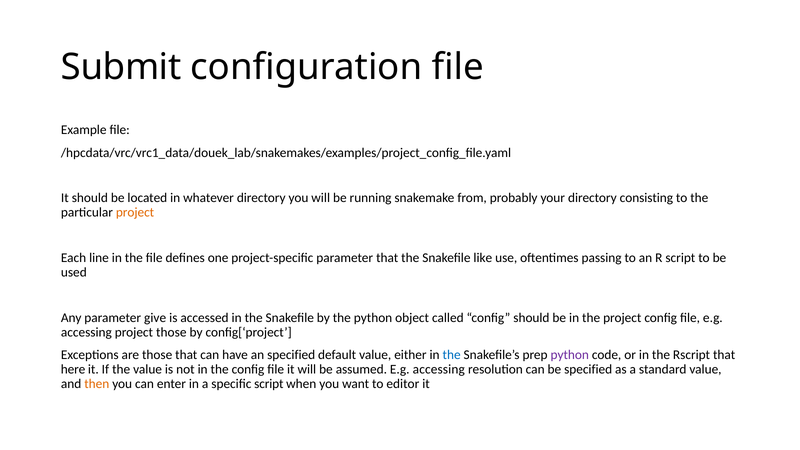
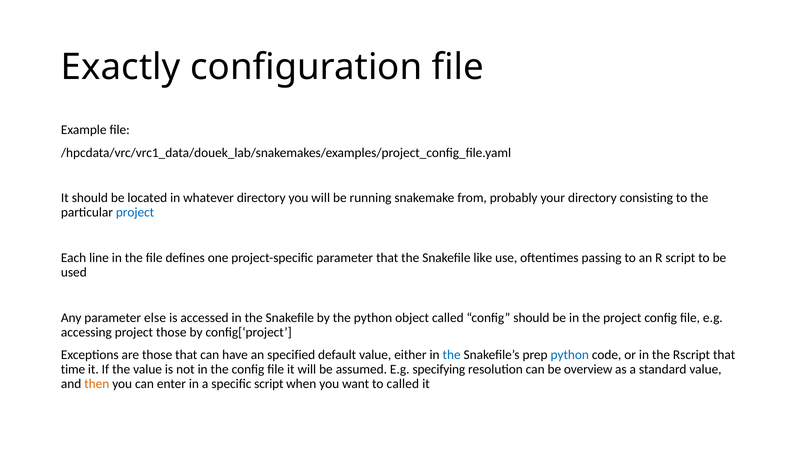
Submit: Submit -> Exactly
project at (135, 212) colour: orange -> blue
give: give -> else
python at (570, 355) colour: purple -> blue
here: here -> time
assumed E.g accessing: accessing -> specifying
be specified: specified -> overview
to editor: editor -> called
